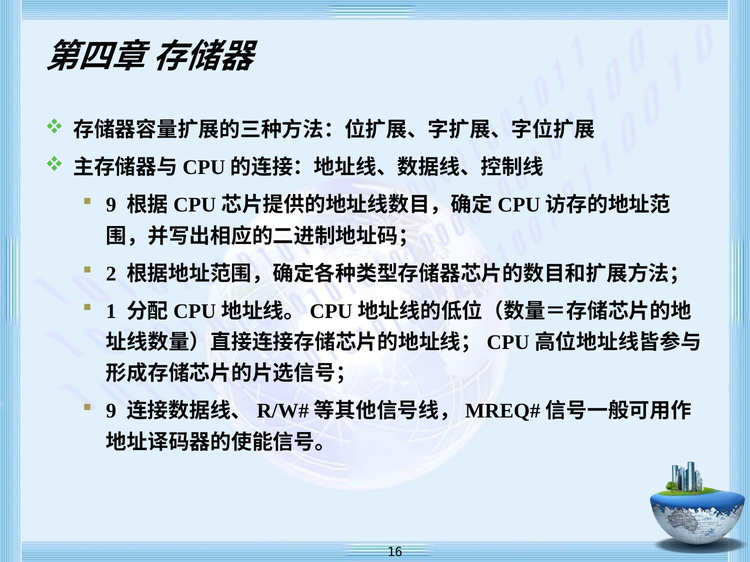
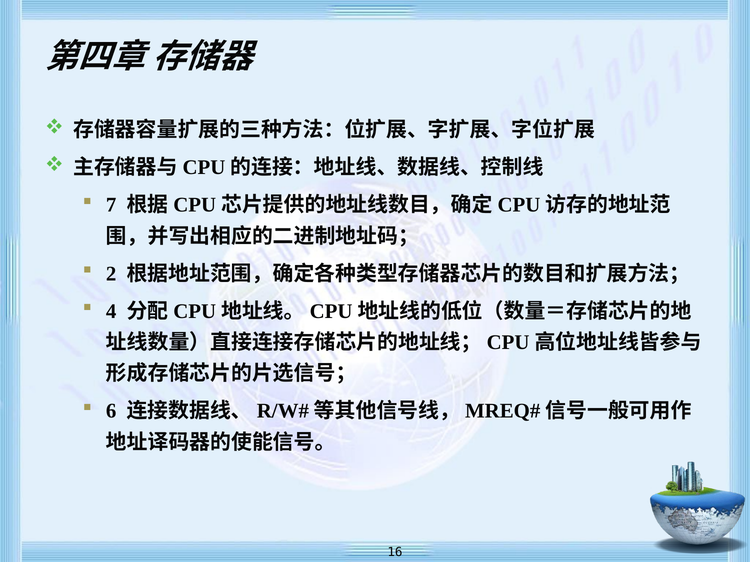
9 at (111, 205): 9 -> 7
1: 1 -> 4
9 at (111, 411): 9 -> 6
